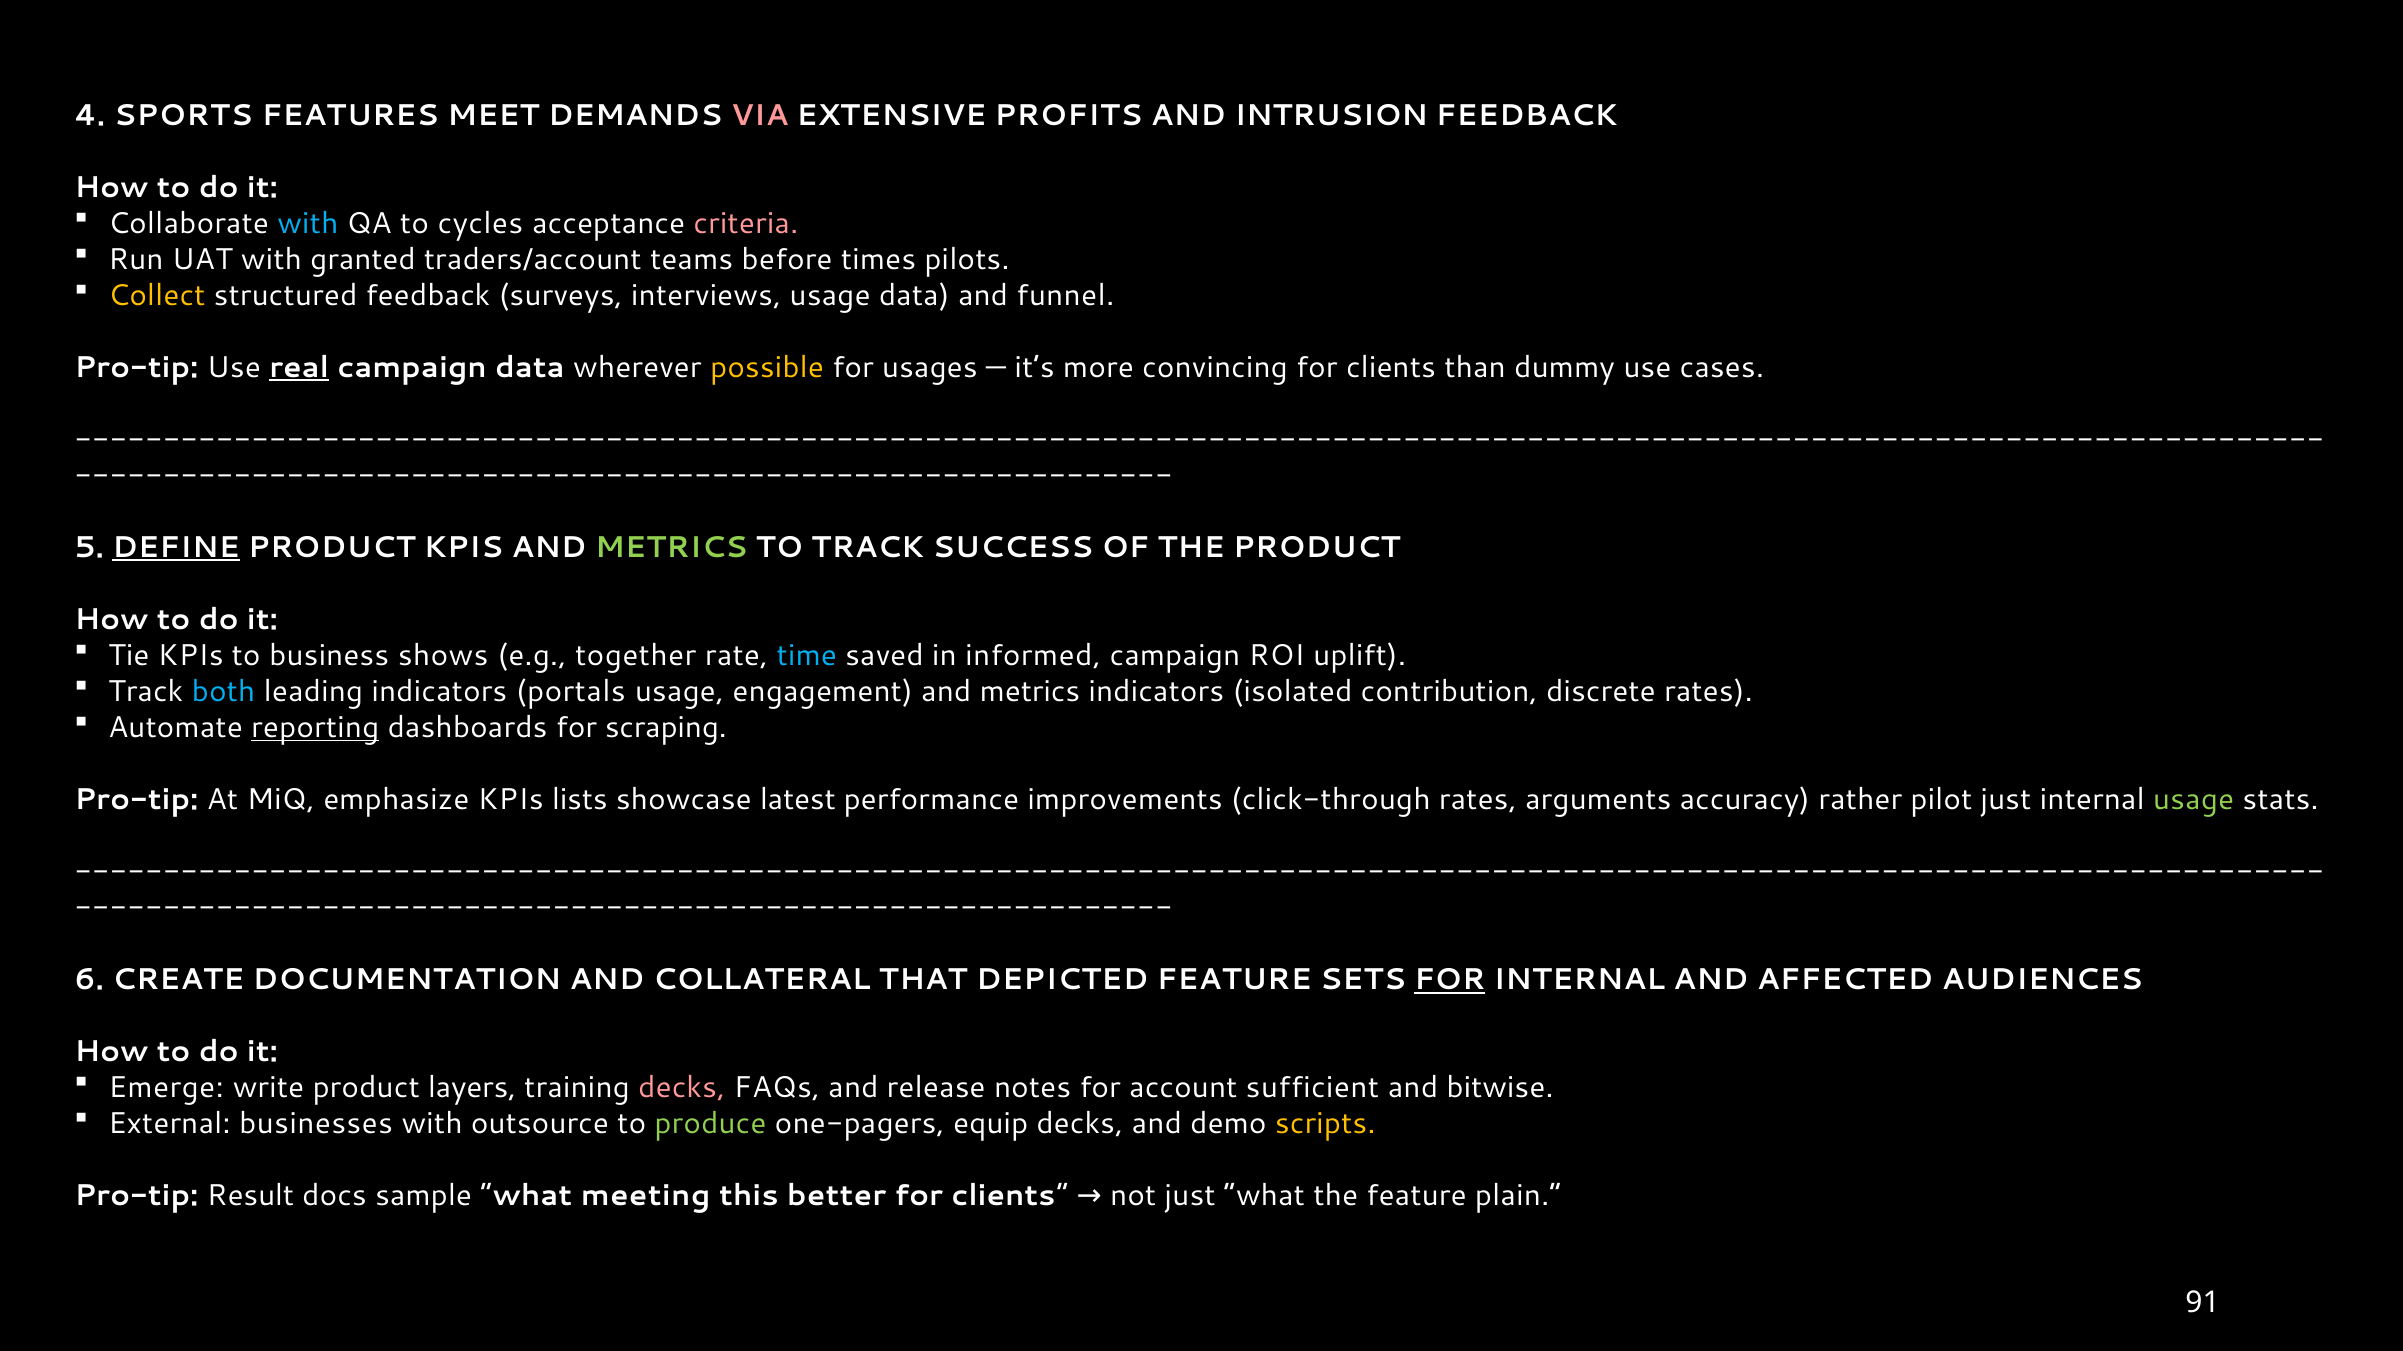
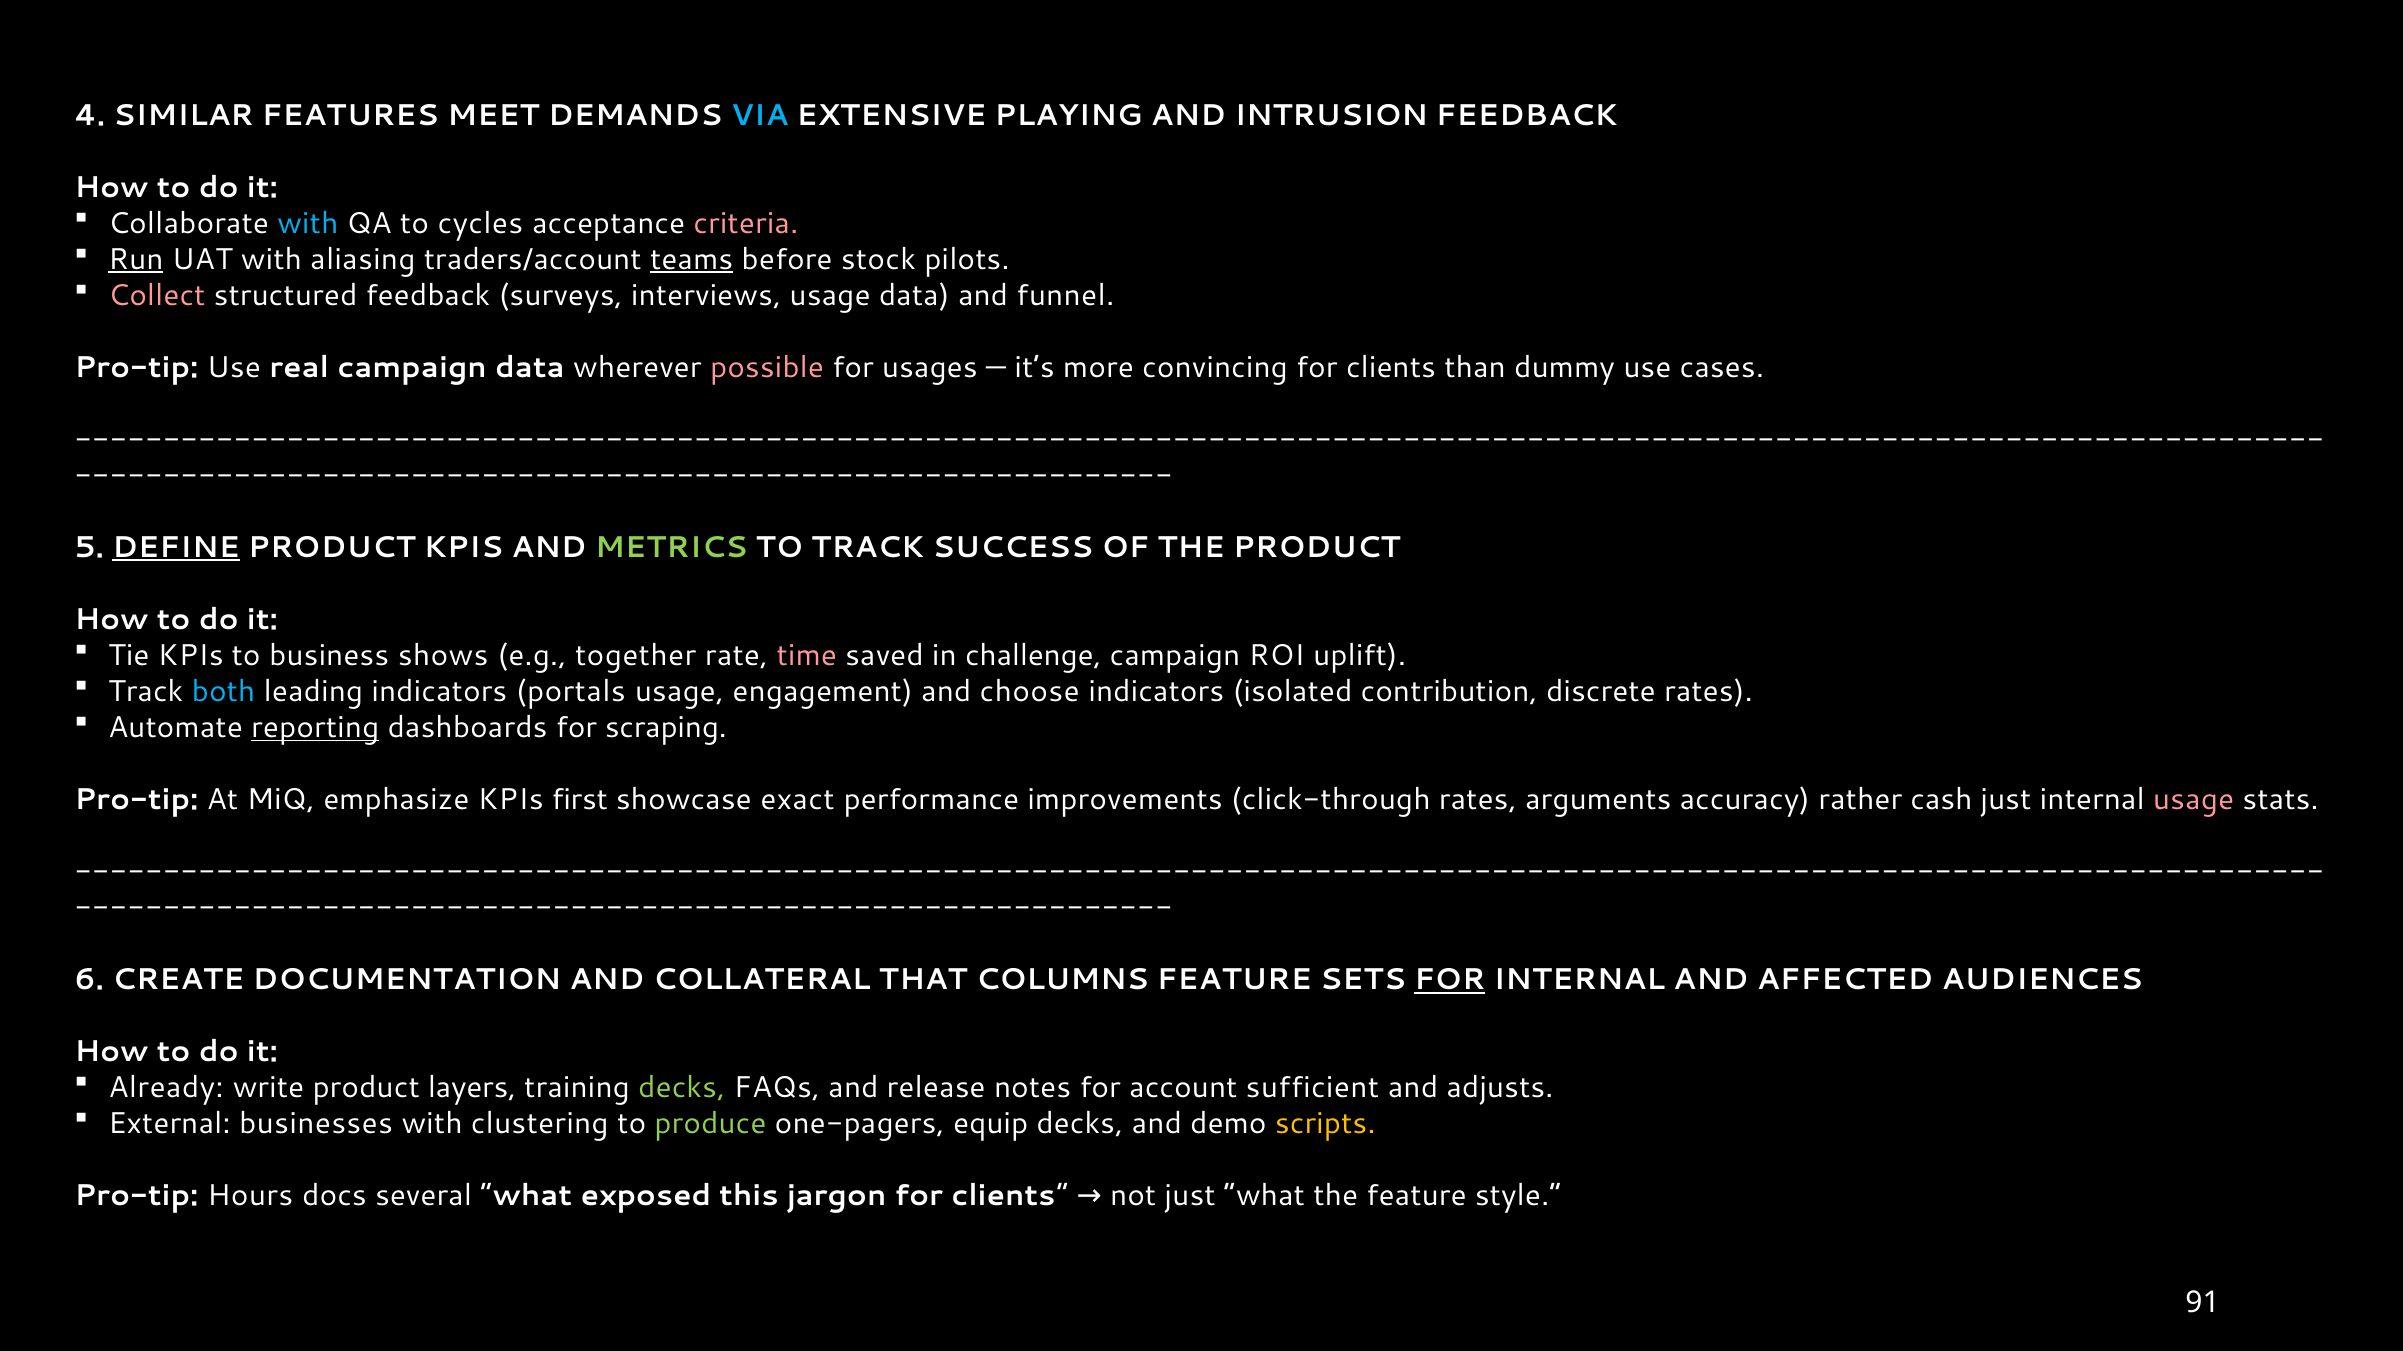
SPORTS: SPORTS -> SIMILAR
VIA colour: pink -> light blue
PROFITS: PROFITS -> PLAYING
Run underline: none -> present
granted: granted -> aliasing
teams underline: none -> present
times: times -> stock
Collect colour: yellow -> pink
real underline: present -> none
possible colour: yellow -> pink
time colour: light blue -> pink
informed: informed -> challenge
engagement and metrics: metrics -> choose
lists: lists -> first
latest: latest -> exact
pilot: pilot -> cash
usage at (2194, 800) colour: light green -> pink
DEPICTED: DEPICTED -> COLUMNS
Emerge: Emerge -> Already
decks at (682, 1088) colour: pink -> light green
bitwise: bitwise -> adjusts
outsource: outsource -> clustering
Result: Result -> Hours
sample: sample -> several
meeting: meeting -> exposed
better: better -> jargon
plain: plain -> style
